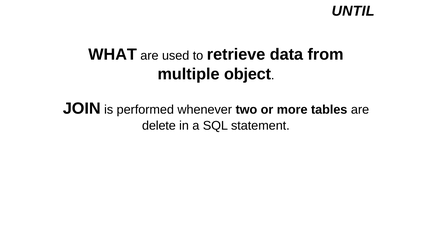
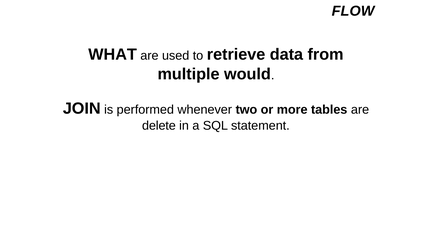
UNTIL: UNTIL -> FLOW
object: object -> would
